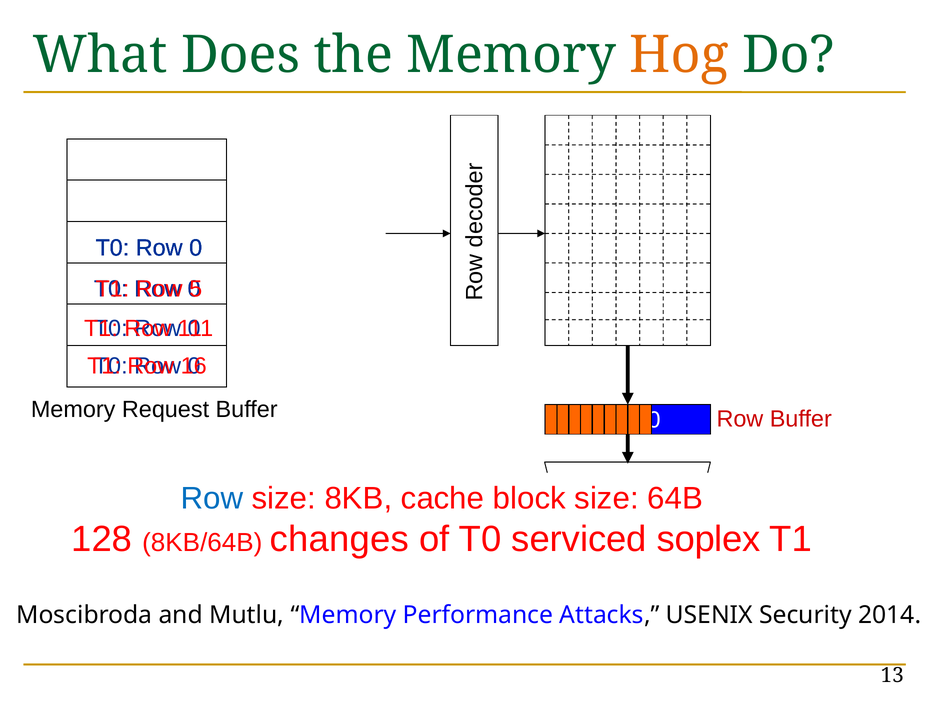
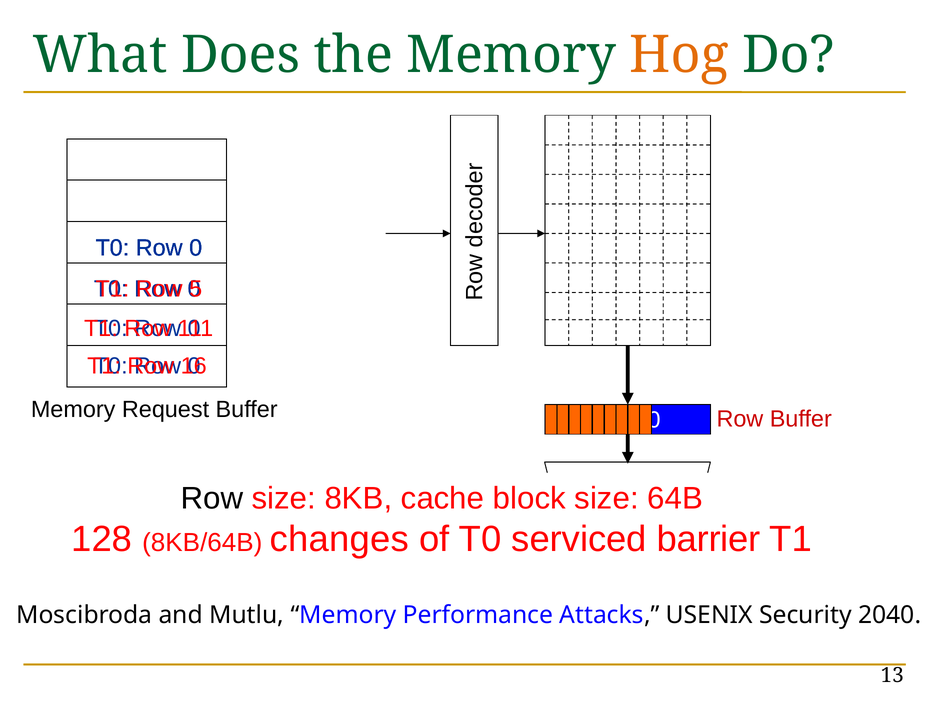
Row at (212, 498) colour: blue -> black
soplex: soplex -> barrier
2014: 2014 -> 2040
